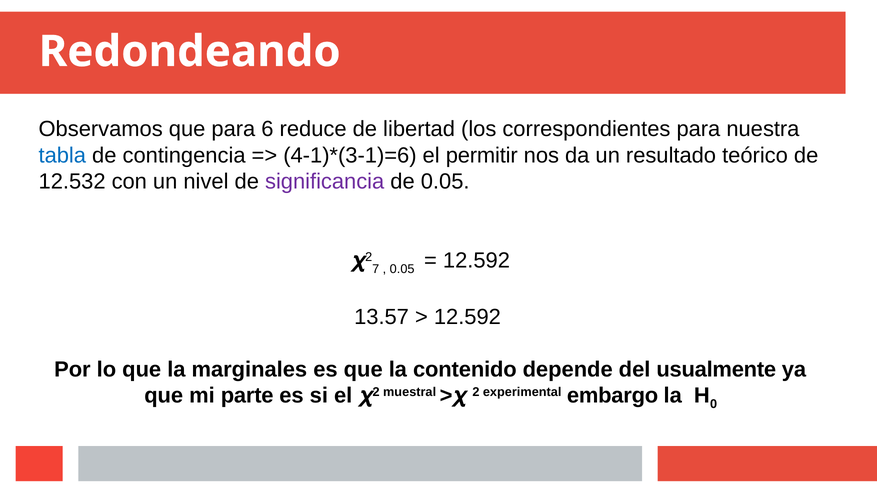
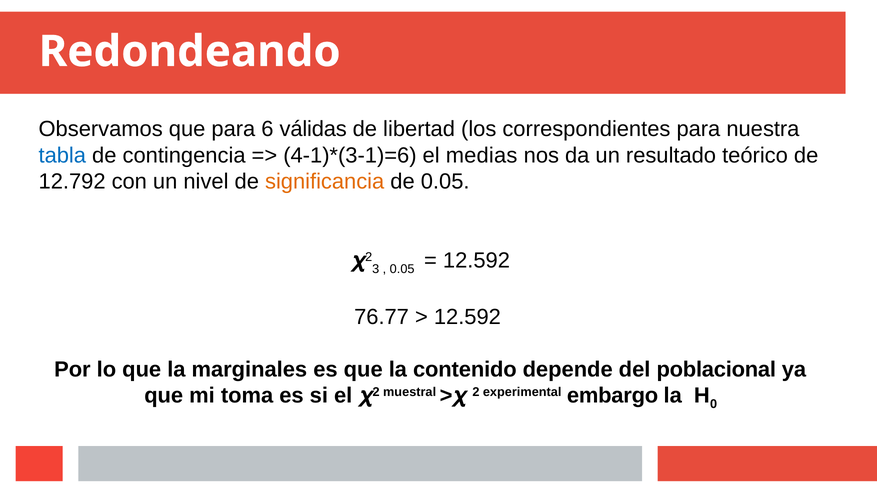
reduce: reduce -> válidas
permitir: permitir -> medias
12.532: 12.532 -> 12.792
significancia colour: purple -> orange
7: 7 -> 3
13.57: 13.57 -> 76.77
usualmente: usualmente -> poblacional
parte: parte -> toma
